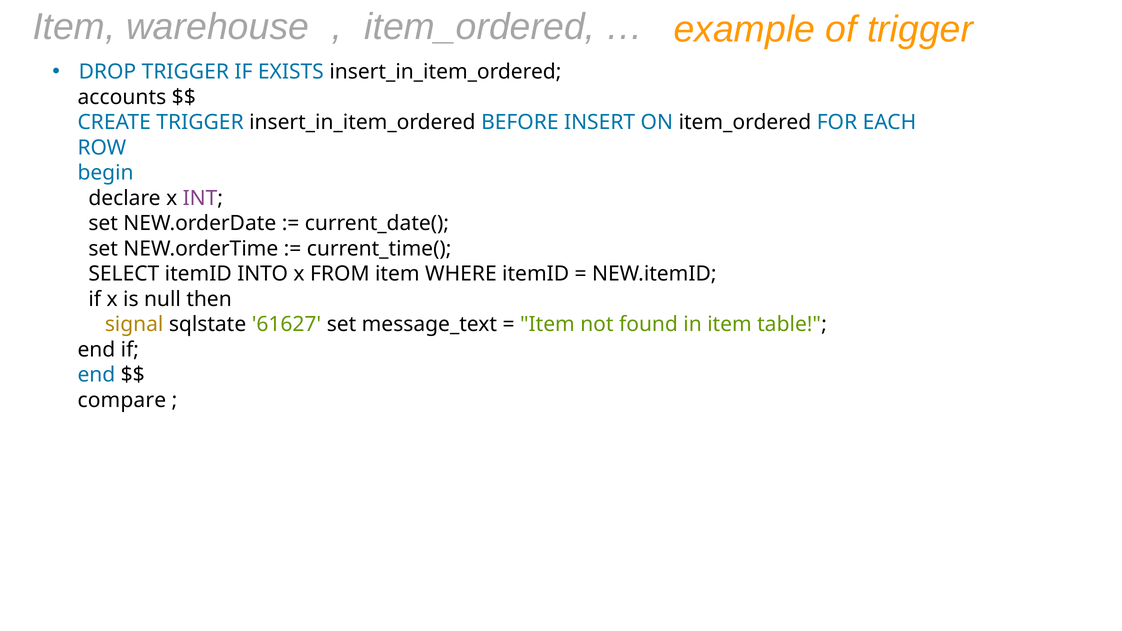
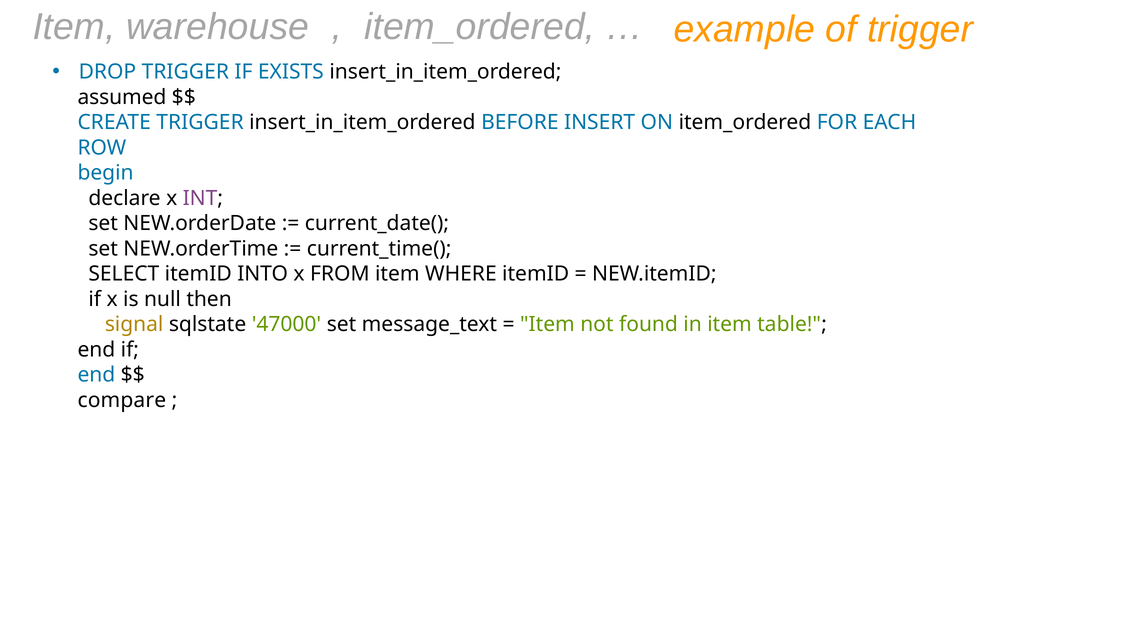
accounts: accounts -> assumed
61627: 61627 -> 47000
